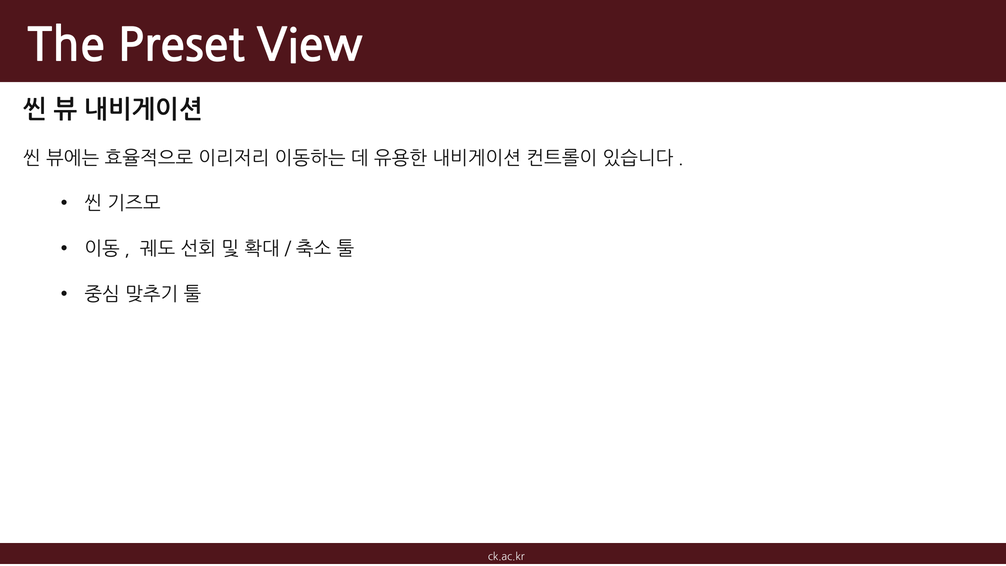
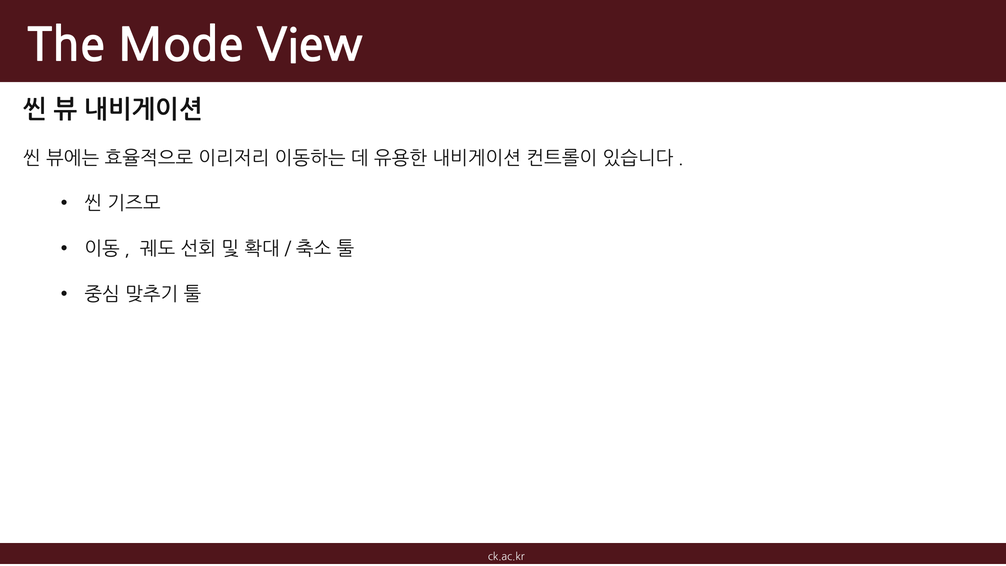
Preset: Preset -> Mode
